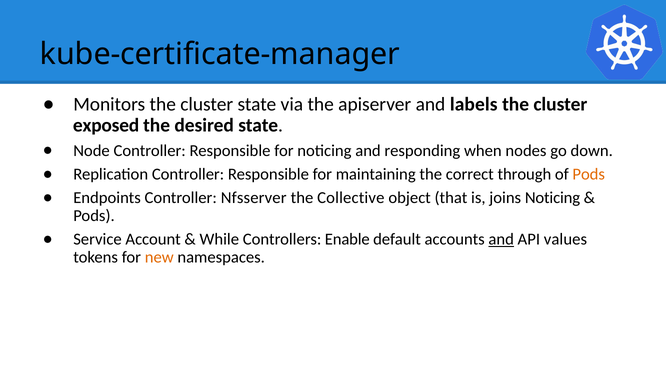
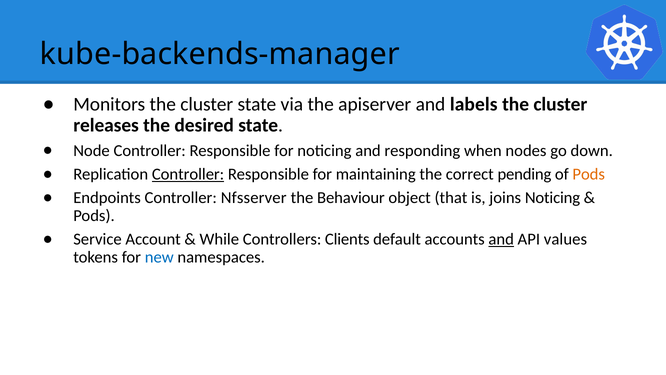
kube-certificate-manager: kube-certificate-manager -> kube-backends-manager
exposed: exposed -> releases
Controller at (188, 174) underline: none -> present
through: through -> pending
Collective: Collective -> Behaviour
Enable: Enable -> Clients
new colour: orange -> blue
